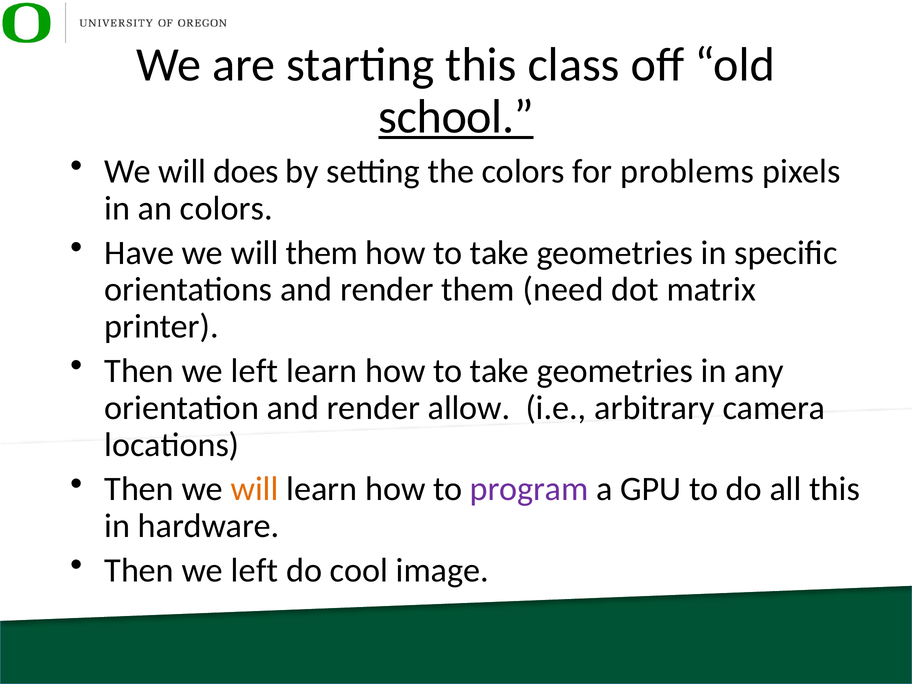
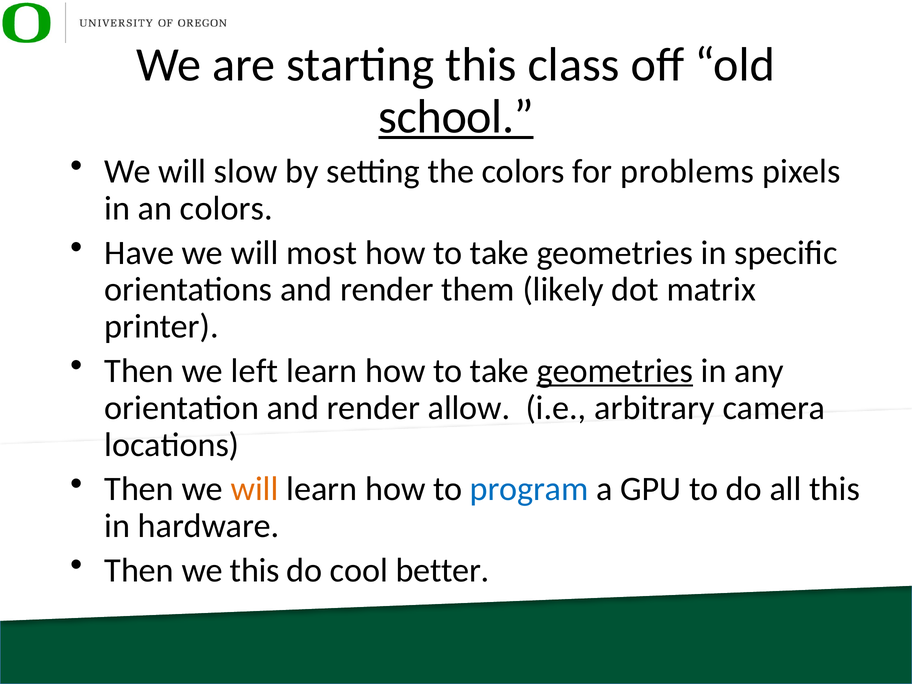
does: does -> slow
will them: them -> most
need: need -> likely
geometries at (615, 371) underline: none -> present
program colour: purple -> blue
left at (254, 570): left -> this
image: image -> better
